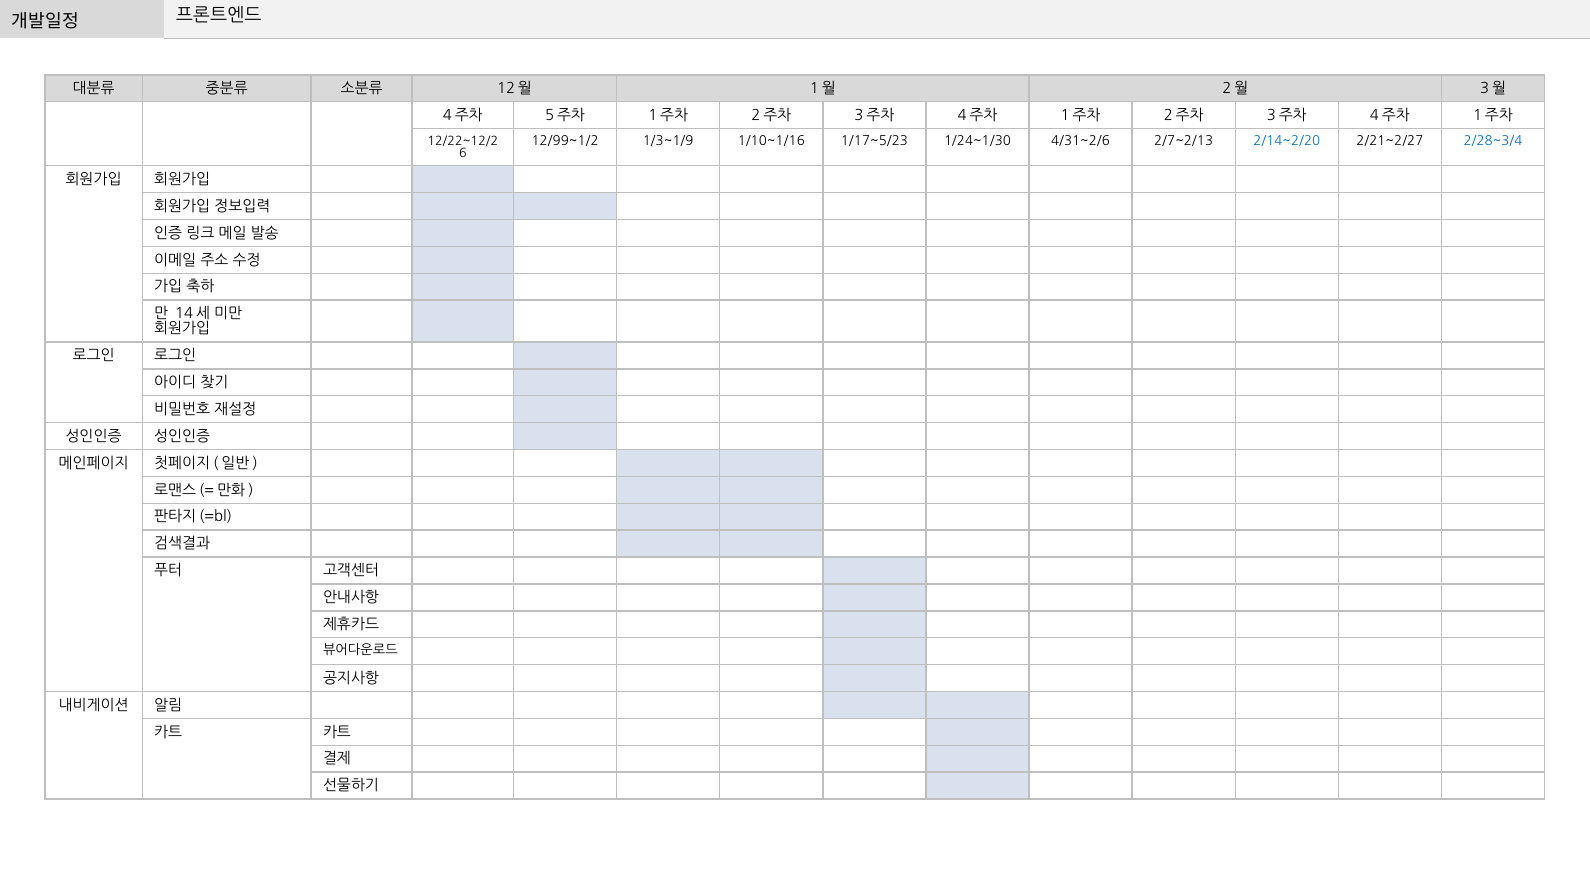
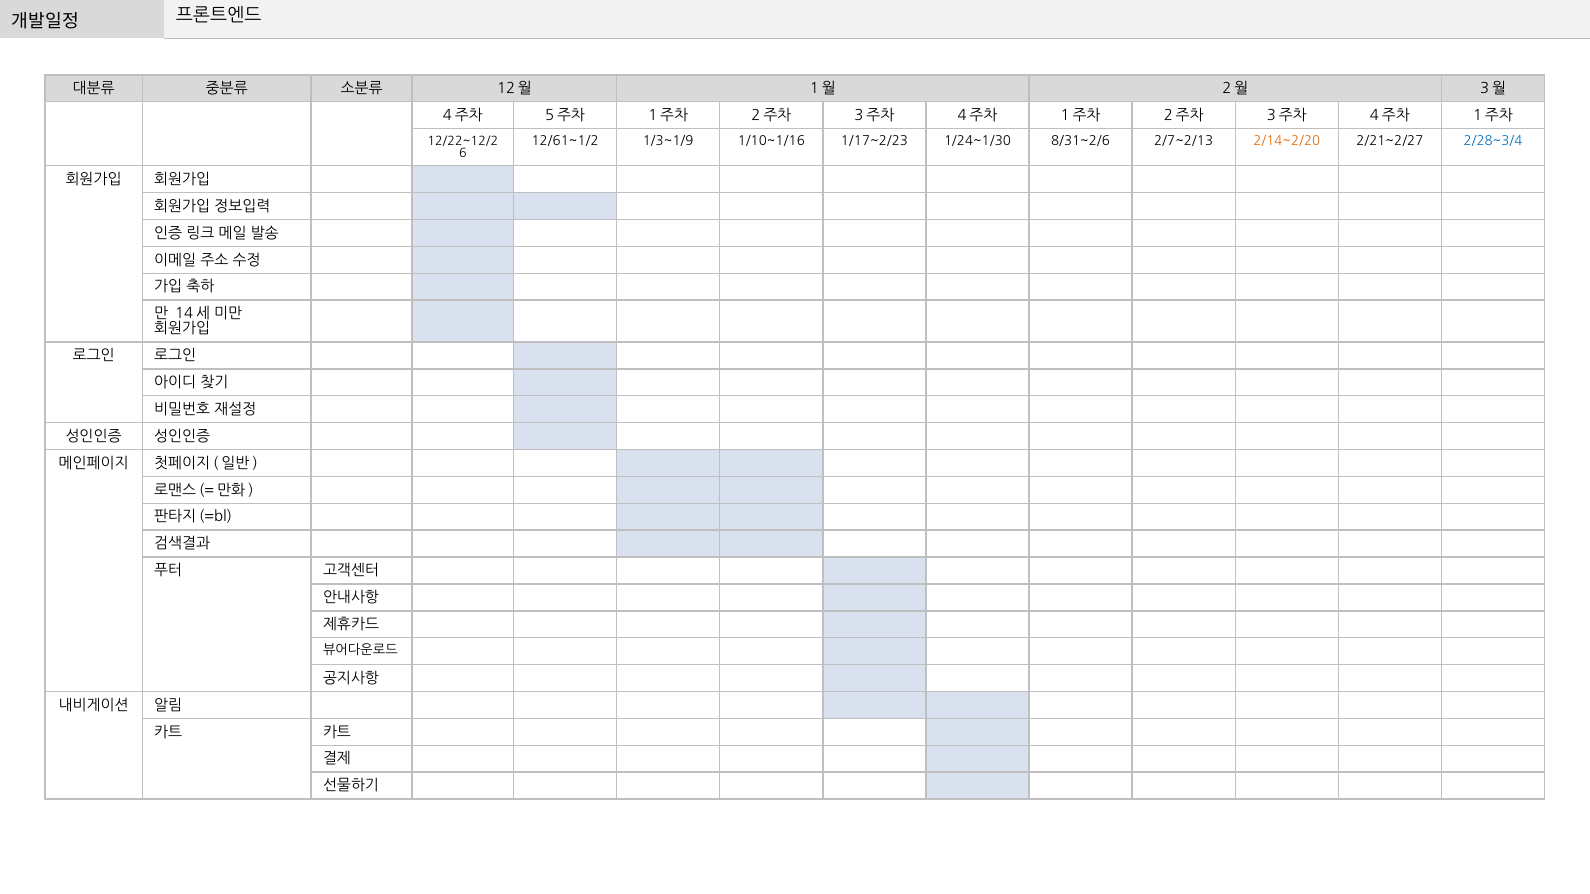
12/99~1/2: 12/99~1/2 -> 12/61~1/2
1/17~5/23: 1/17~5/23 -> 1/17~2/23
4/31~2/6: 4/31~2/6 -> 8/31~2/6
2/14~2/20 colour: blue -> orange
